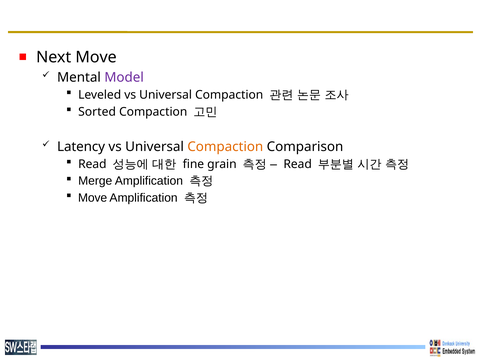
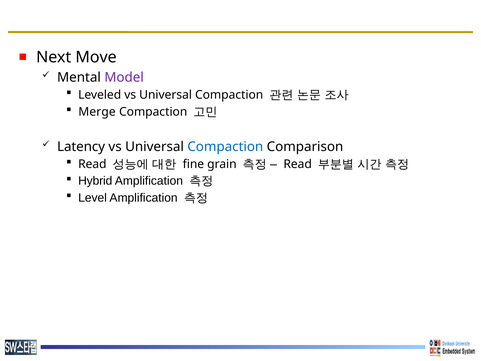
Sorted: Sorted -> Merge
Compaction at (225, 146) colour: orange -> blue
Merge: Merge -> Hybrid
Move at (93, 198): Move -> Level
